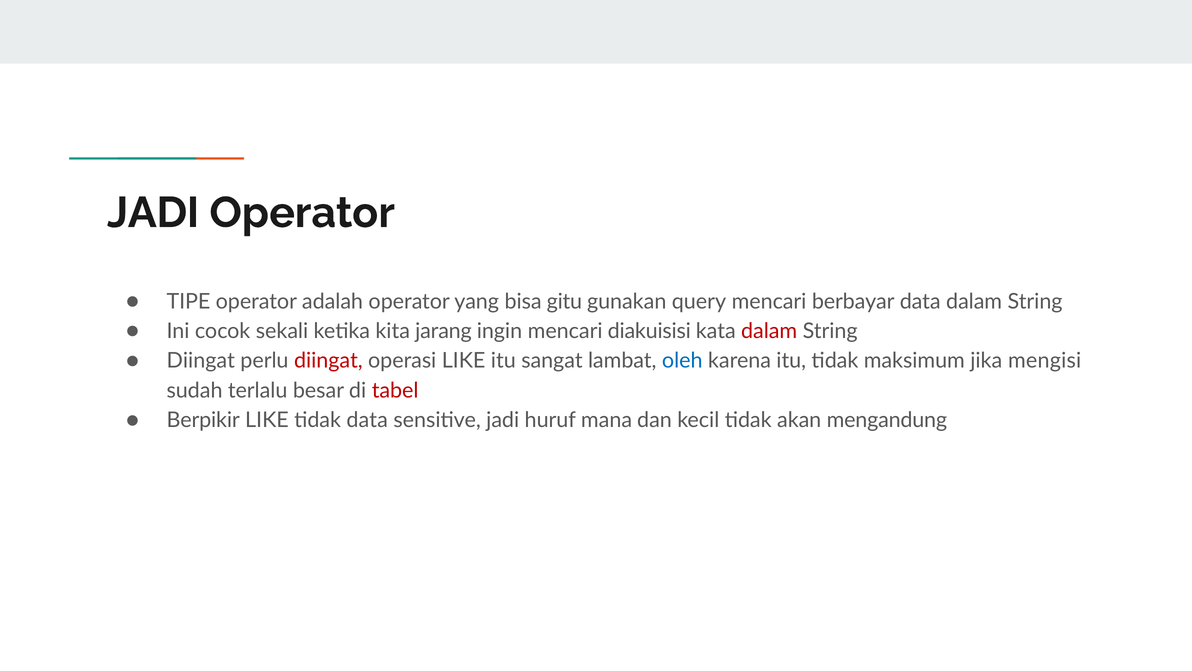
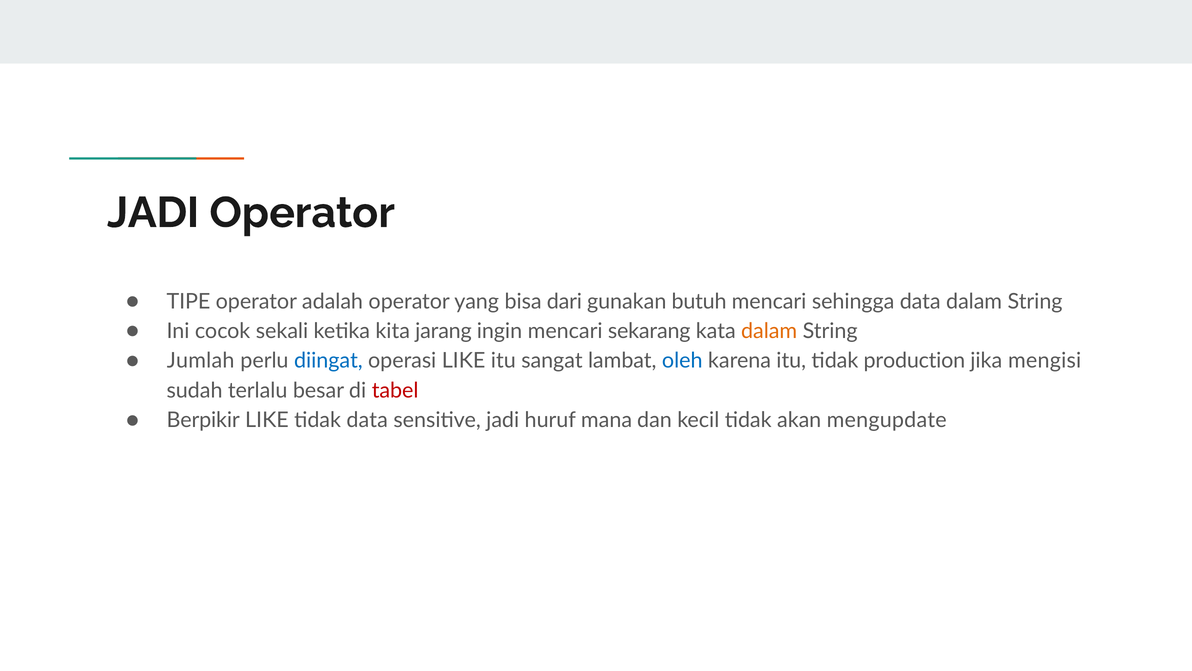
gitu: gitu -> dari
query: query -> butuh
berbayar: berbayar -> sehingga
diakuisisi: diakuisisi -> sekarang
dalam at (769, 331) colour: red -> orange
Diingat at (201, 361): Diingat -> Jumlah
diingat at (328, 361) colour: red -> blue
maksimum: maksimum -> production
mengandung: mengandung -> mengupdate
